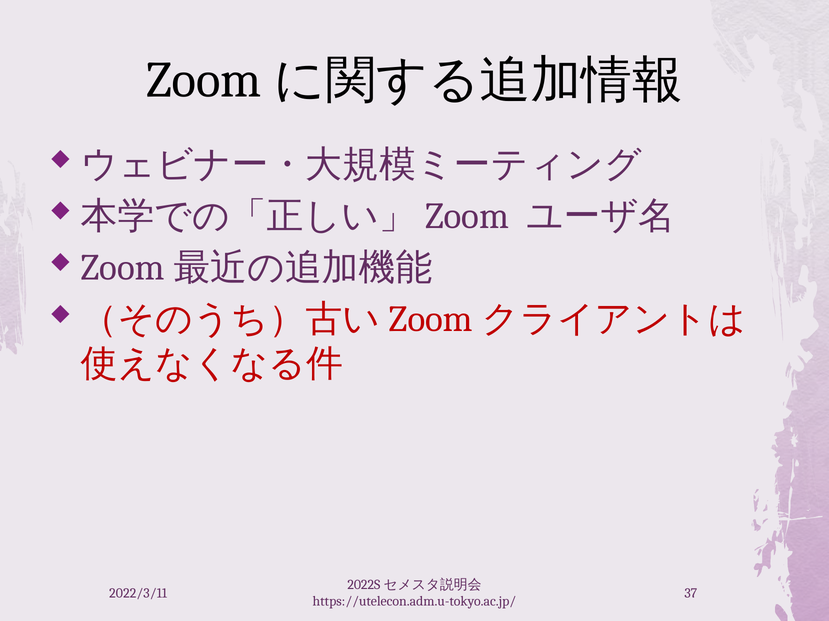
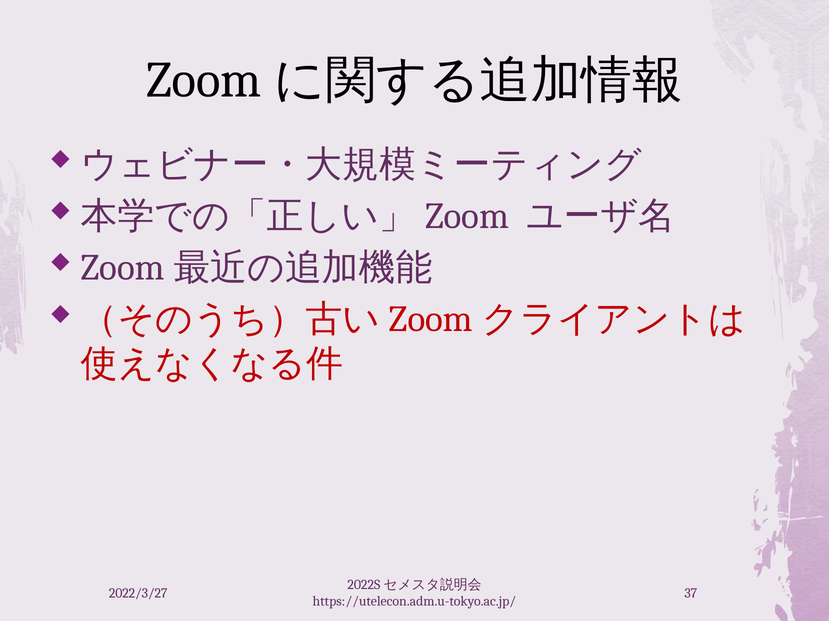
2022/3/11: 2022/3/11 -> 2022/3/27
